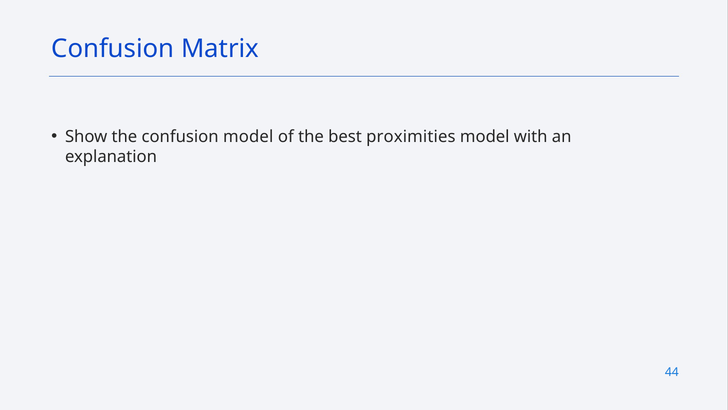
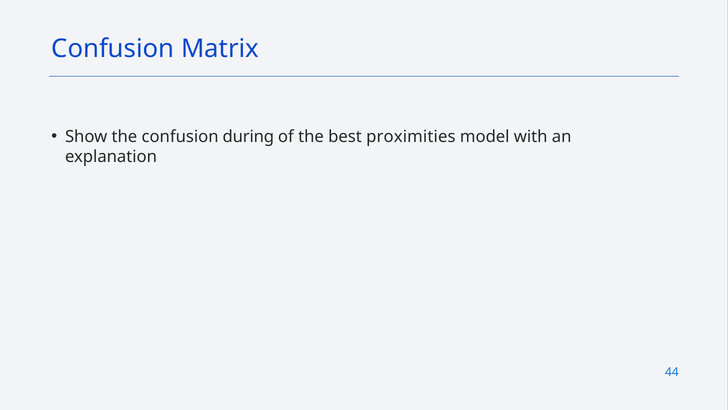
confusion model: model -> during
